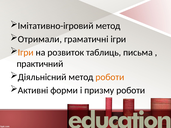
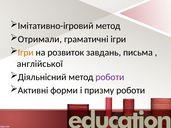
таблиць: таблиць -> завдань
практичний: практичний -> англійської
роботи at (110, 77) colour: orange -> purple
